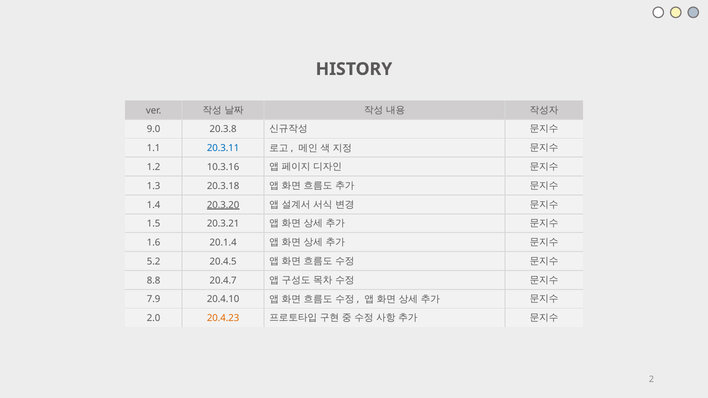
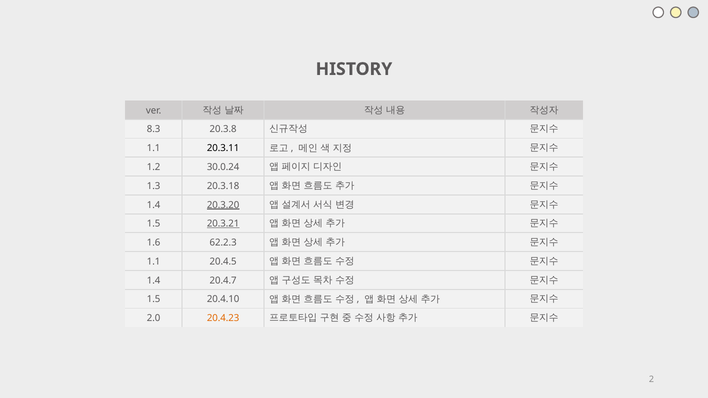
9.0: 9.0 -> 8.3
20.3.11 colour: blue -> black
10.3.16: 10.3.16 -> 30.0.24
20.3.21 underline: none -> present
20.1.4: 20.1.4 -> 62.2.3
5.2 at (154, 262): 5.2 -> 1.1
8.8 at (154, 281): 8.8 -> 1.4
7.9 at (154, 300): 7.9 -> 1.5
